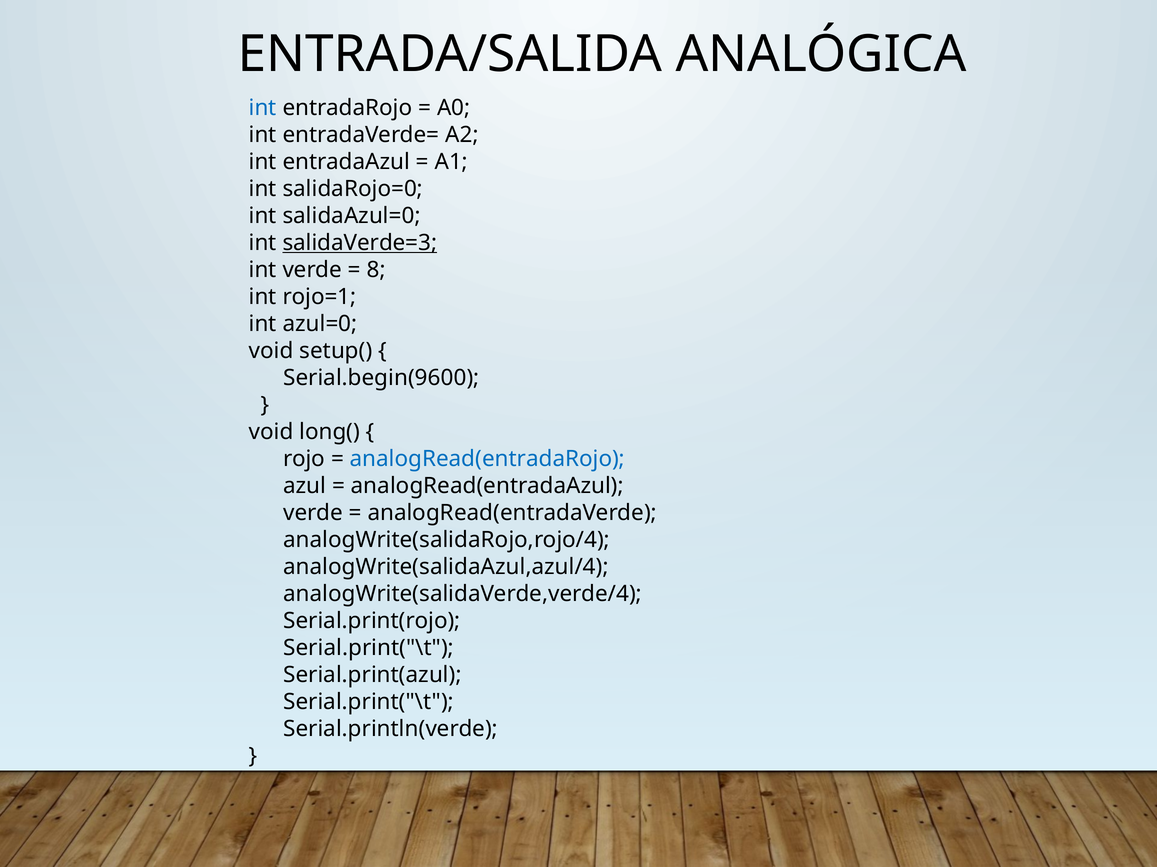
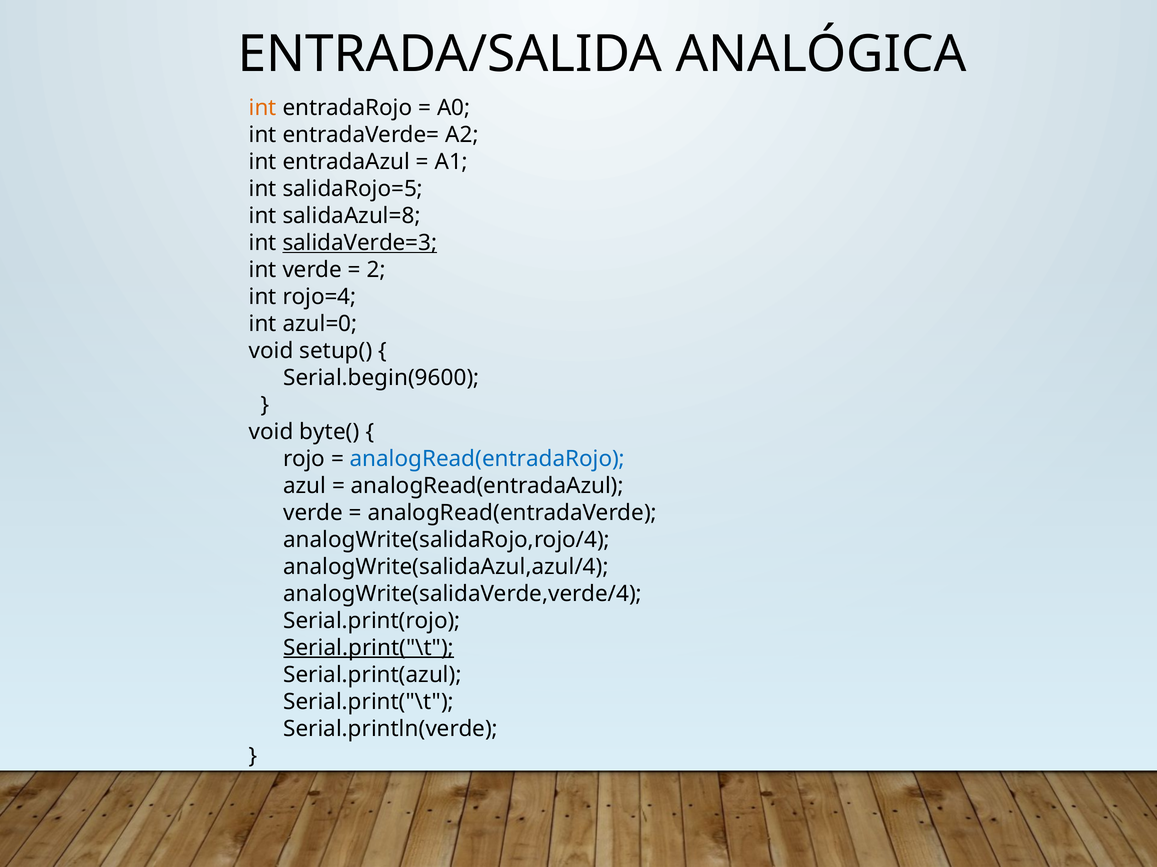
int at (263, 108) colour: blue -> orange
salidaRojo=0: salidaRojo=0 -> salidaRojo=5
salidaAzul=0: salidaAzul=0 -> salidaAzul=8
8: 8 -> 2
rojo=1: rojo=1 -> rojo=4
long(: long( -> byte(
Serial.print("\t at (369, 648) underline: none -> present
